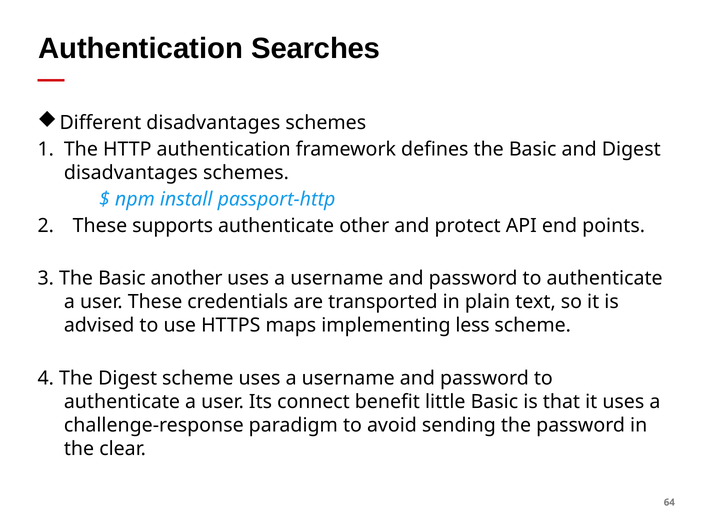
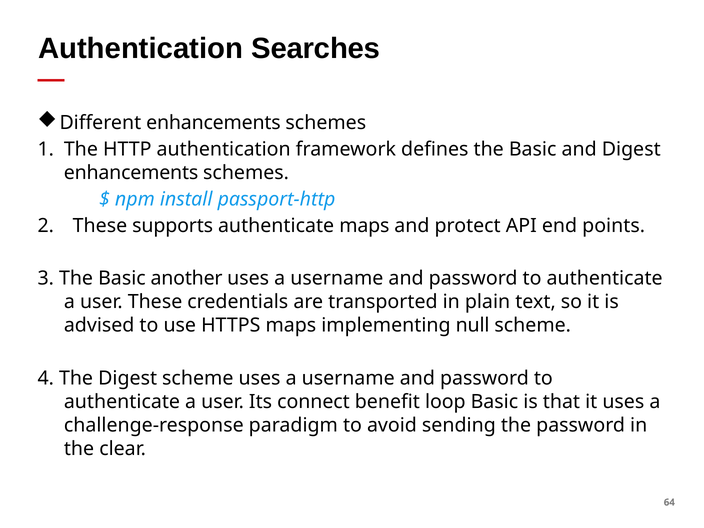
Different disadvantages: disadvantages -> enhancements
disadvantages at (131, 173): disadvantages -> enhancements
authenticate other: other -> maps
less: less -> null
little: little -> loop
